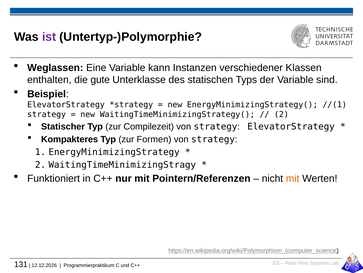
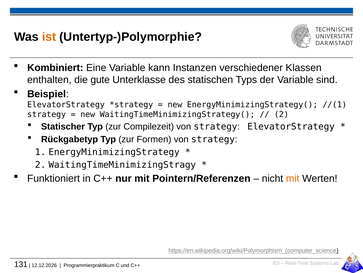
ist colour: purple -> orange
Weglassen: Weglassen -> Kombiniert
Kompakteres: Kompakteres -> Rückgabetyp
